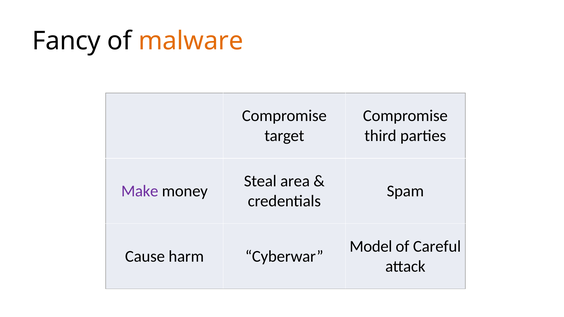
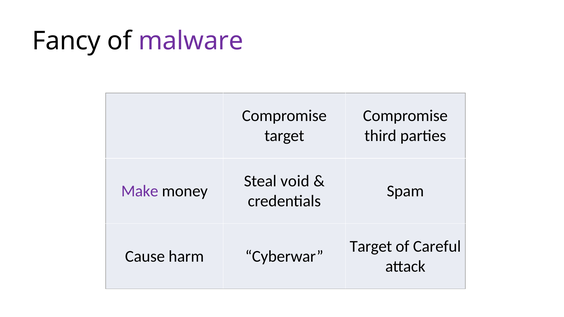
malware colour: orange -> purple
area: area -> void
Model at (371, 246): Model -> Target
